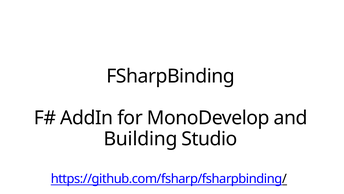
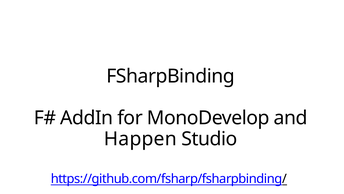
Building: Building -> Happen
